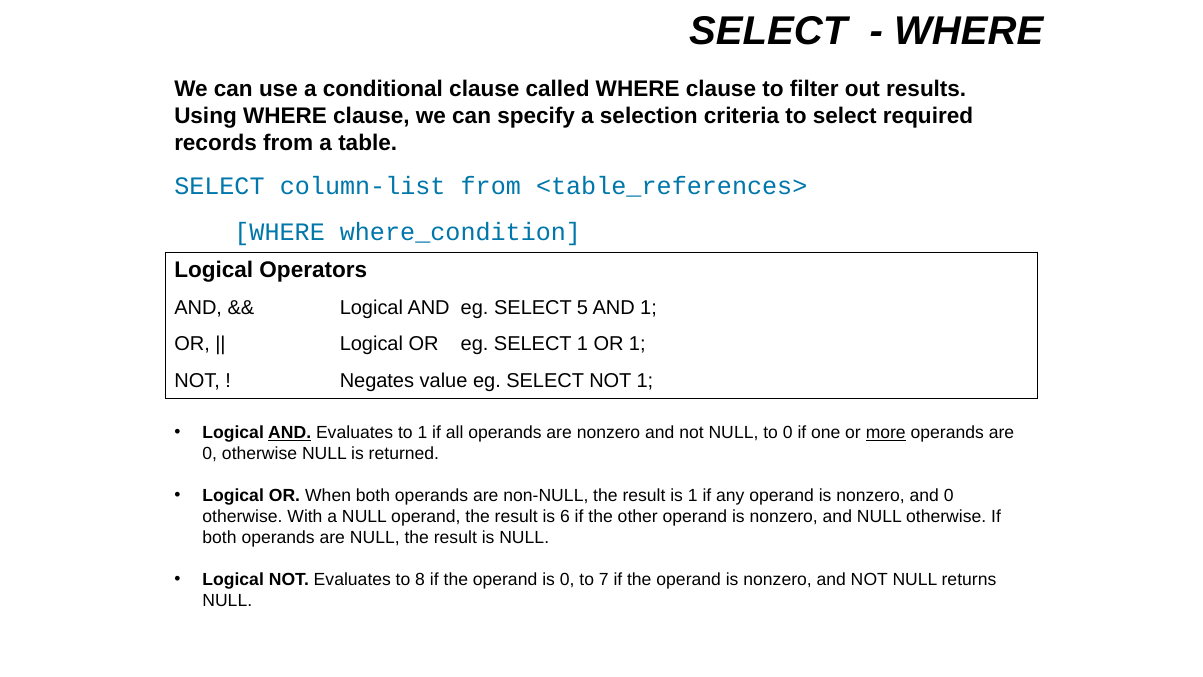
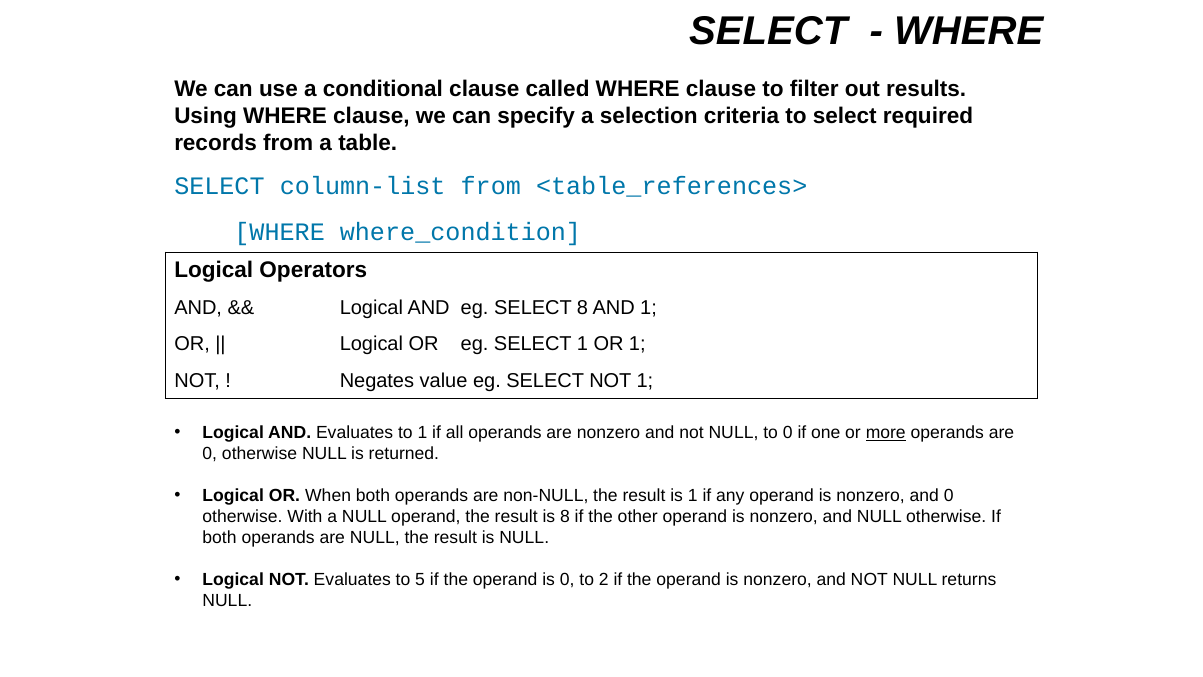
SELECT 5: 5 -> 8
AND at (290, 432) underline: present -> none
is 6: 6 -> 8
8: 8 -> 5
7: 7 -> 2
